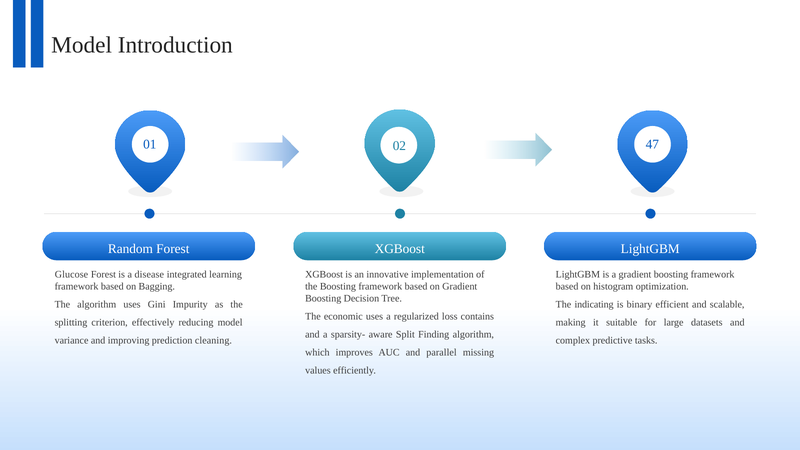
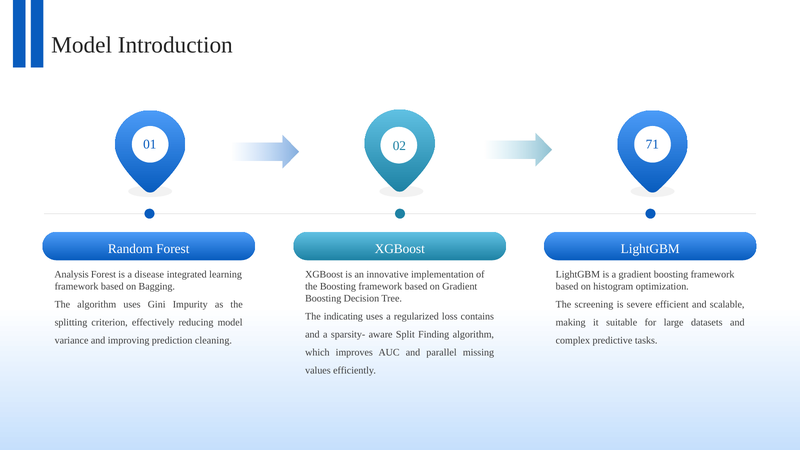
47: 47 -> 71
Glucose: Glucose -> Analysis
indicating: indicating -> screening
binary: binary -> severe
economic: economic -> indicating
